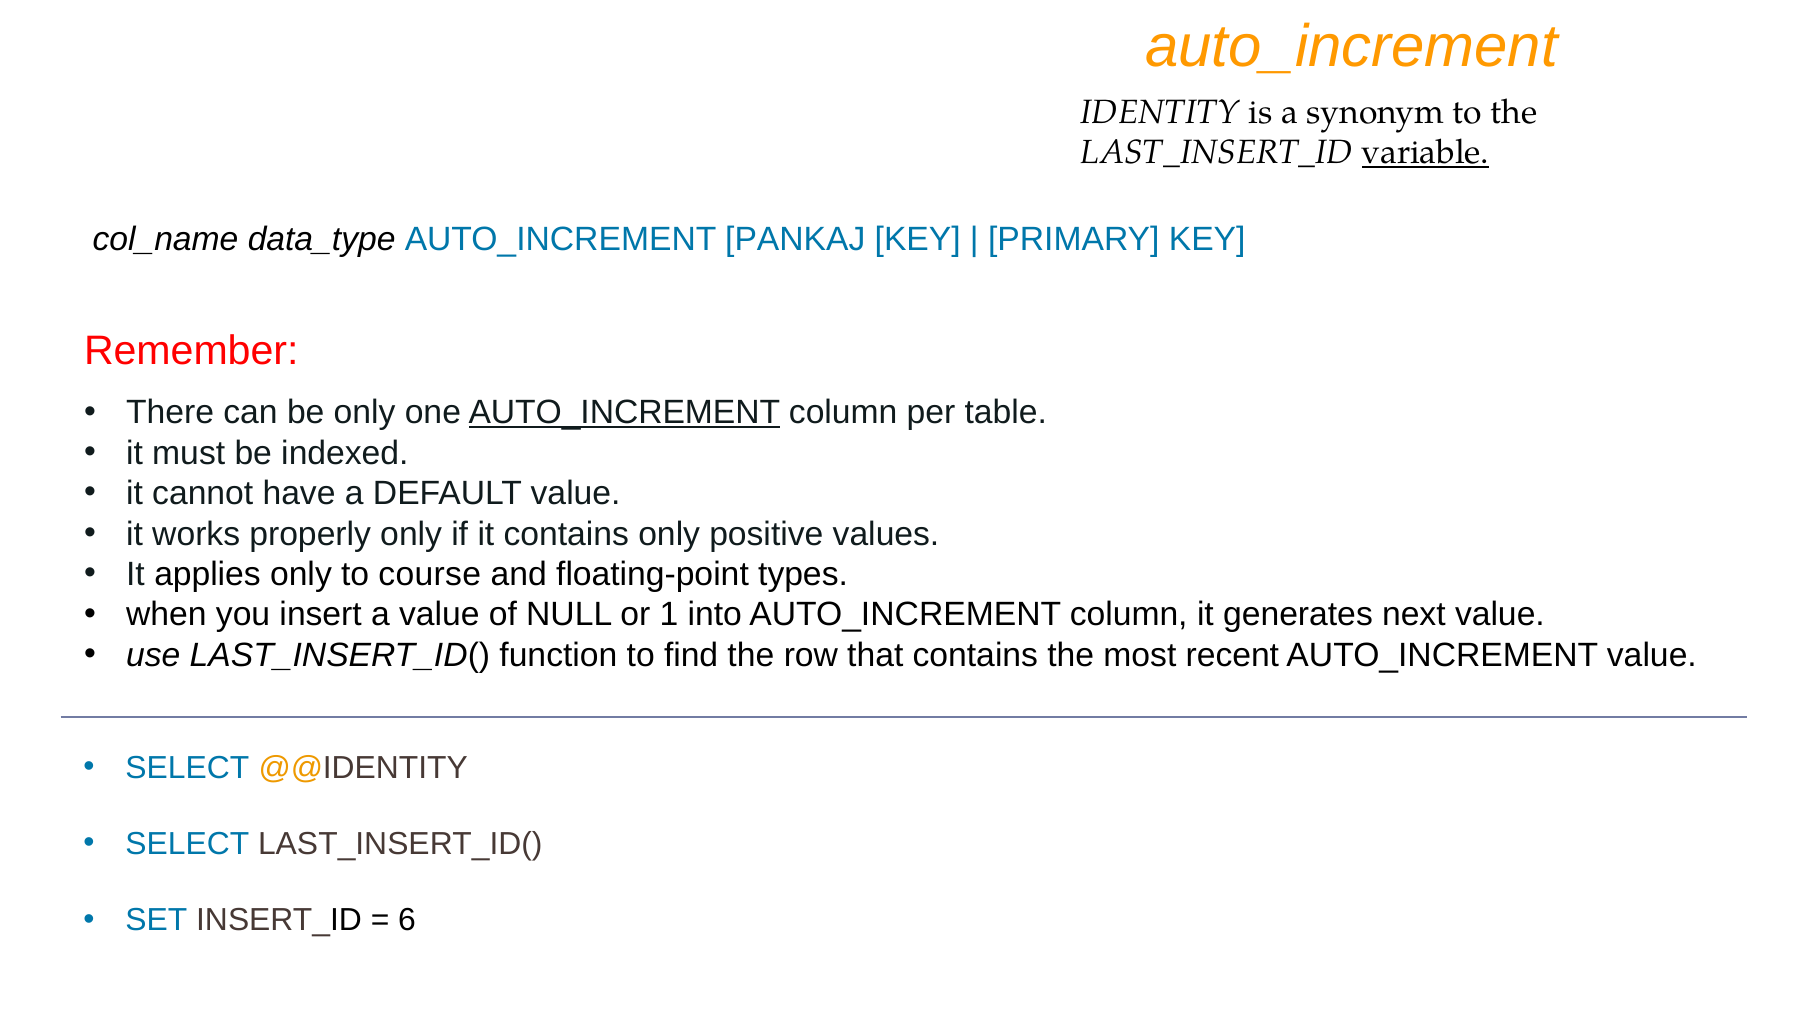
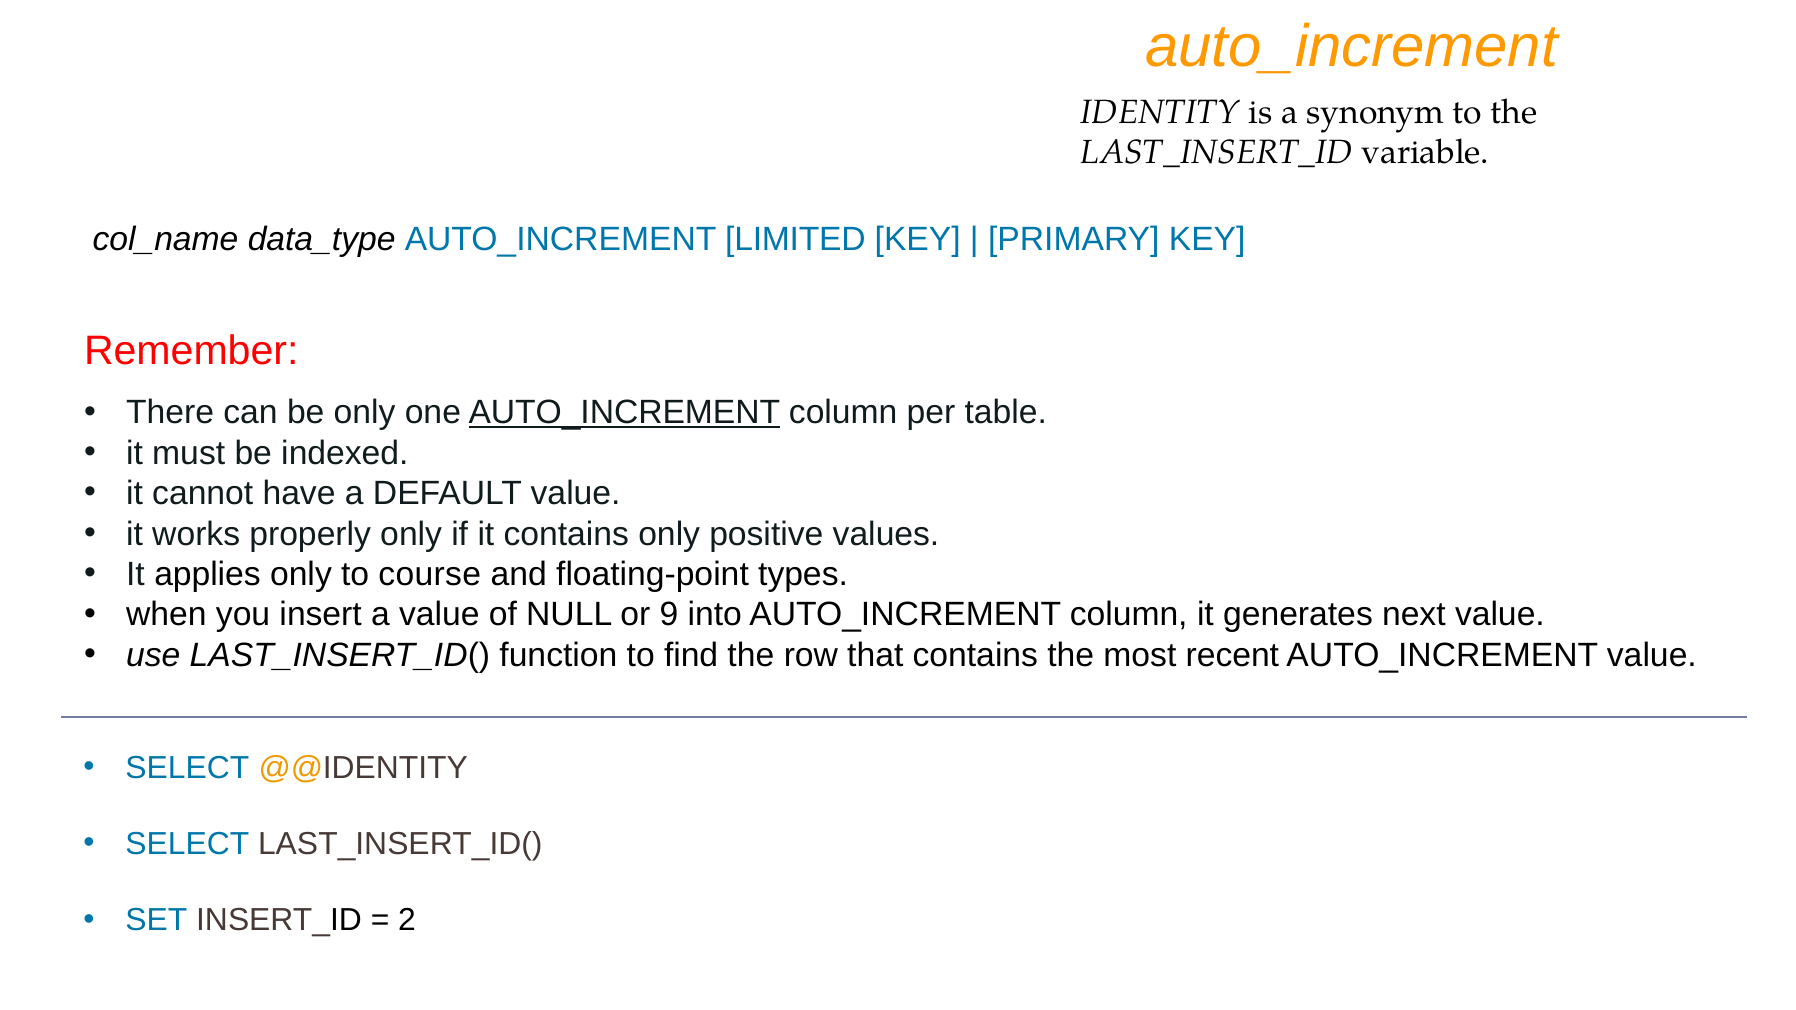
variable underline: present -> none
PANKAJ: PANKAJ -> LIMITED
1: 1 -> 9
6: 6 -> 2
